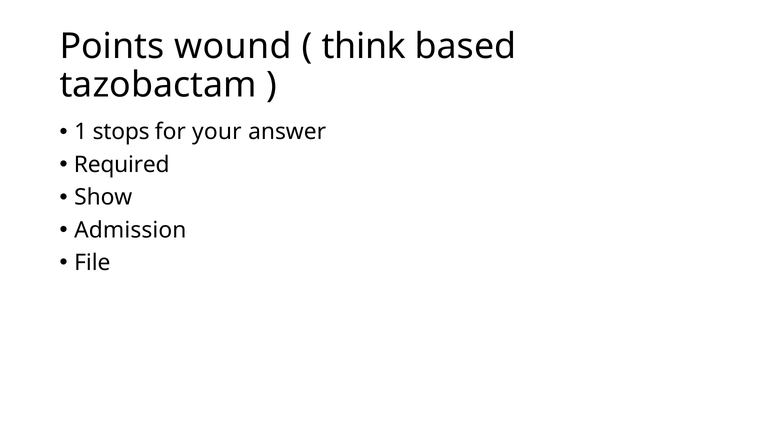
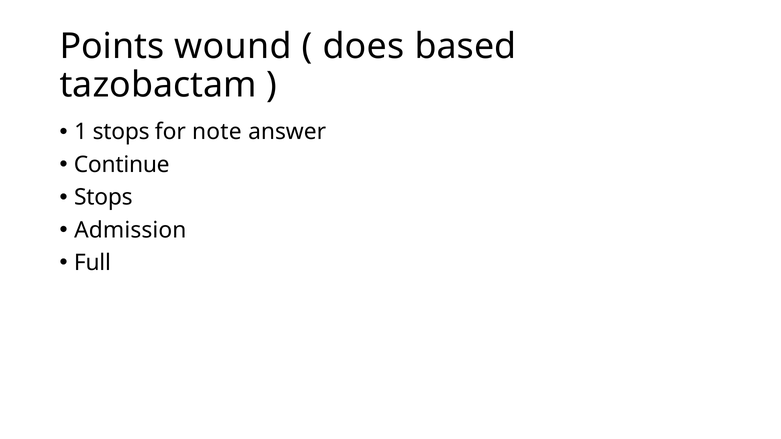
think: think -> does
your: your -> note
Required: Required -> Continue
Show at (103, 198): Show -> Stops
File: File -> Full
